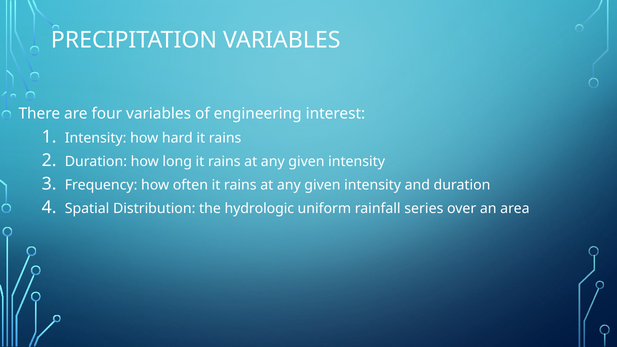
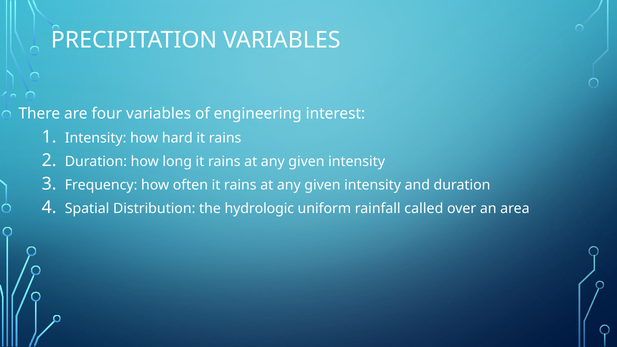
series: series -> called
